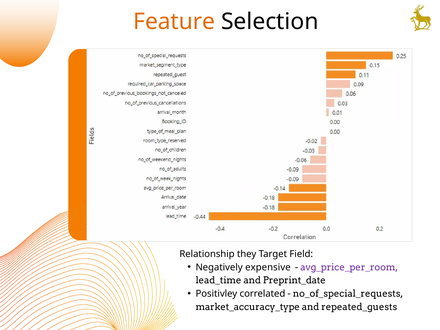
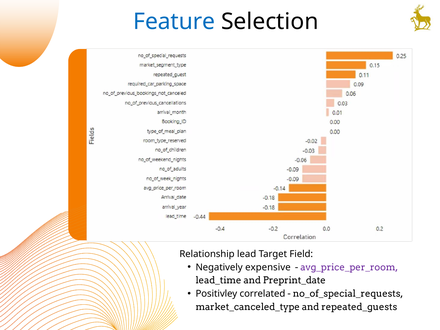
Feature colour: orange -> blue
they: they -> lead
market_accuracy_type: market_accuracy_type -> market_canceled_type
